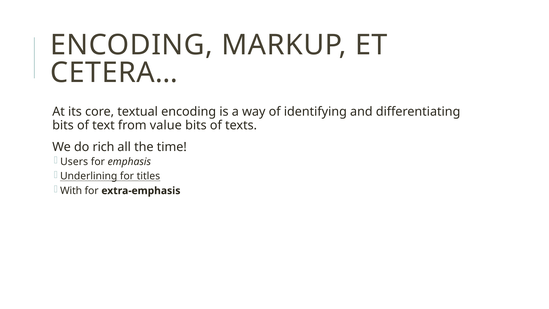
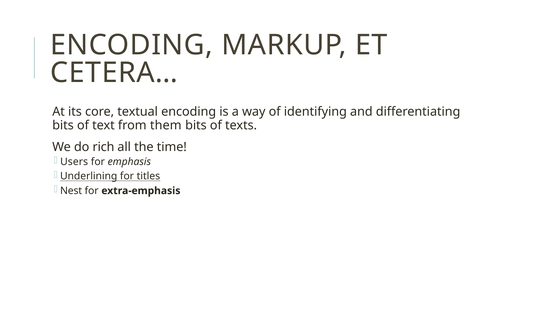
value: value -> them
With: With -> Nest
